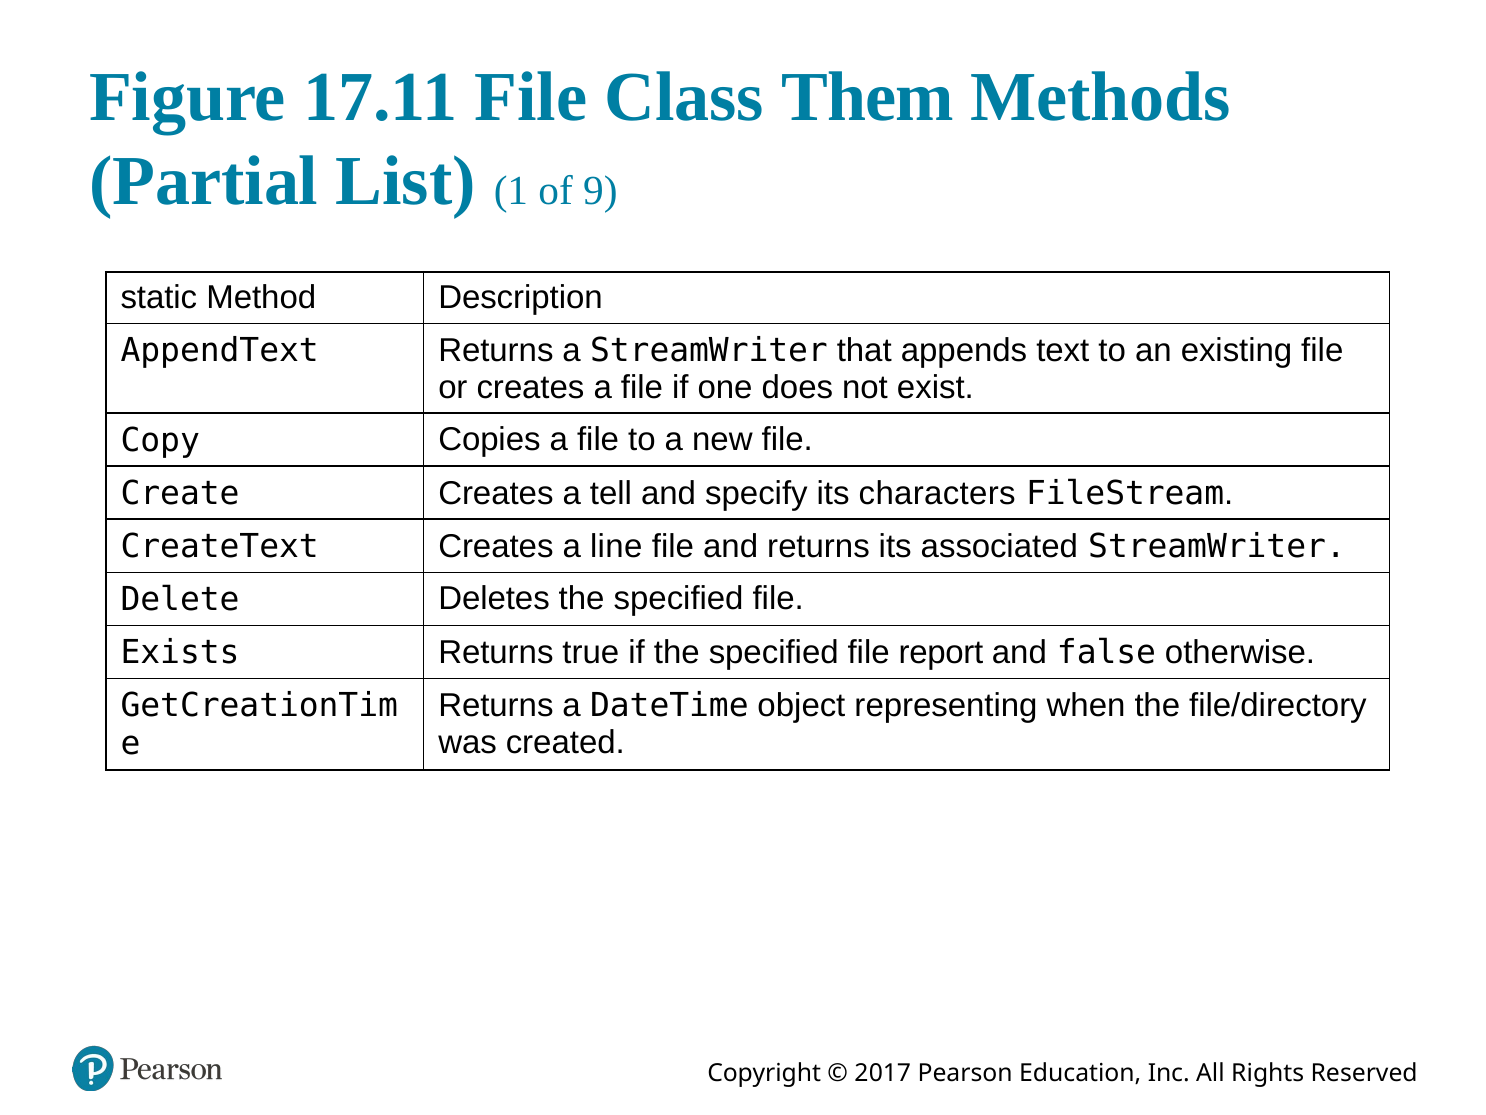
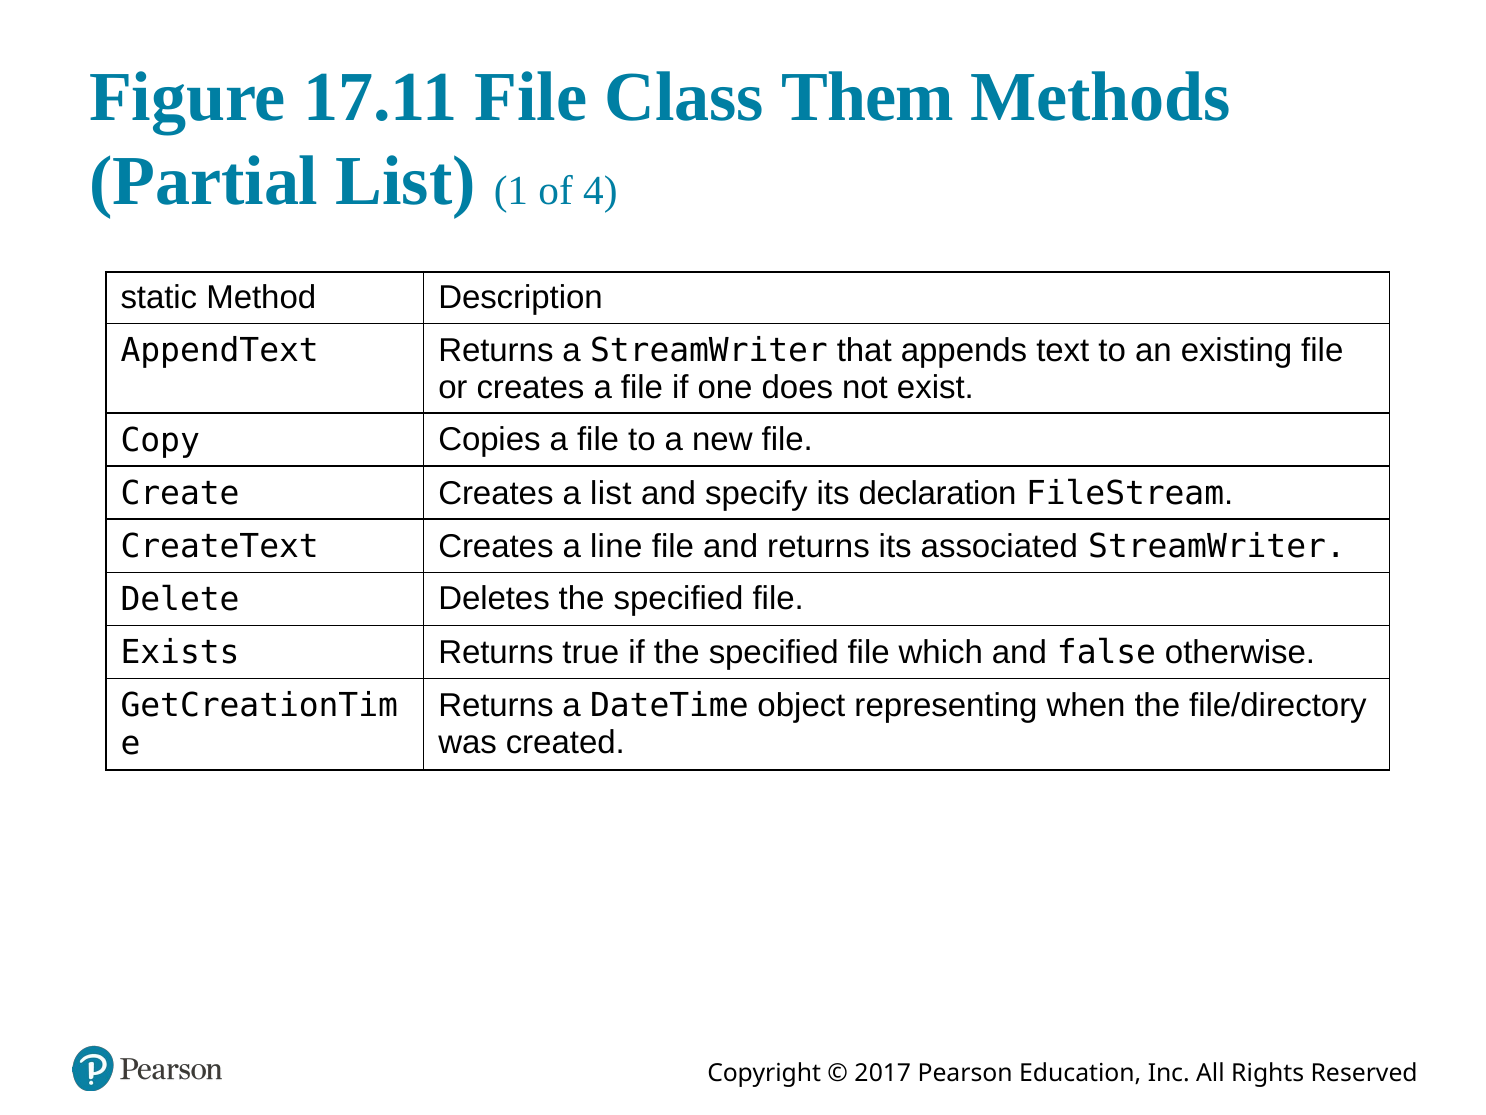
9: 9 -> 4
a tell: tell -> list
characters: characters -> declaration
report: report -> which
